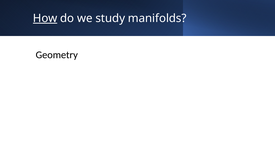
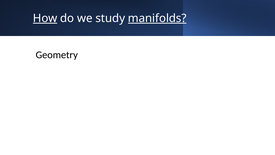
manifolds underline: none -> present
